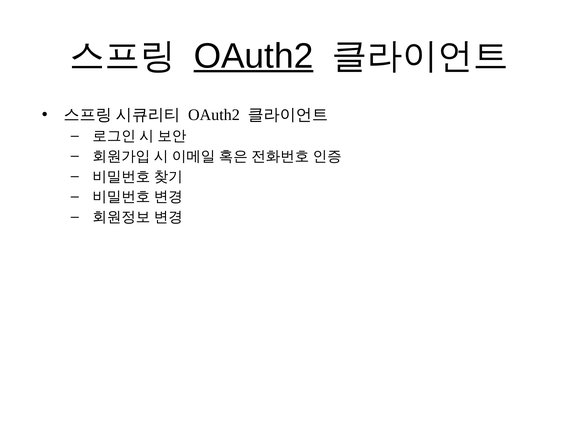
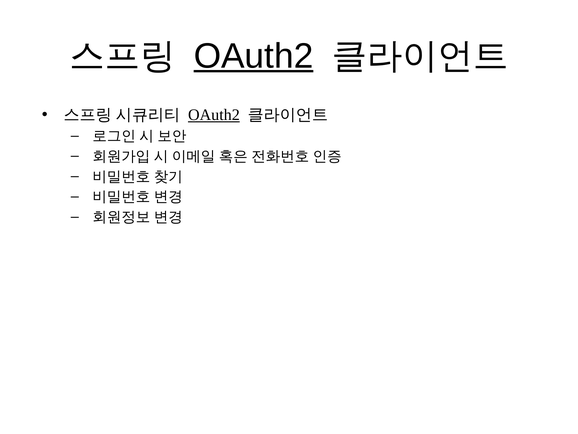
OAuth2 at (214, 115) underline: none -> present
